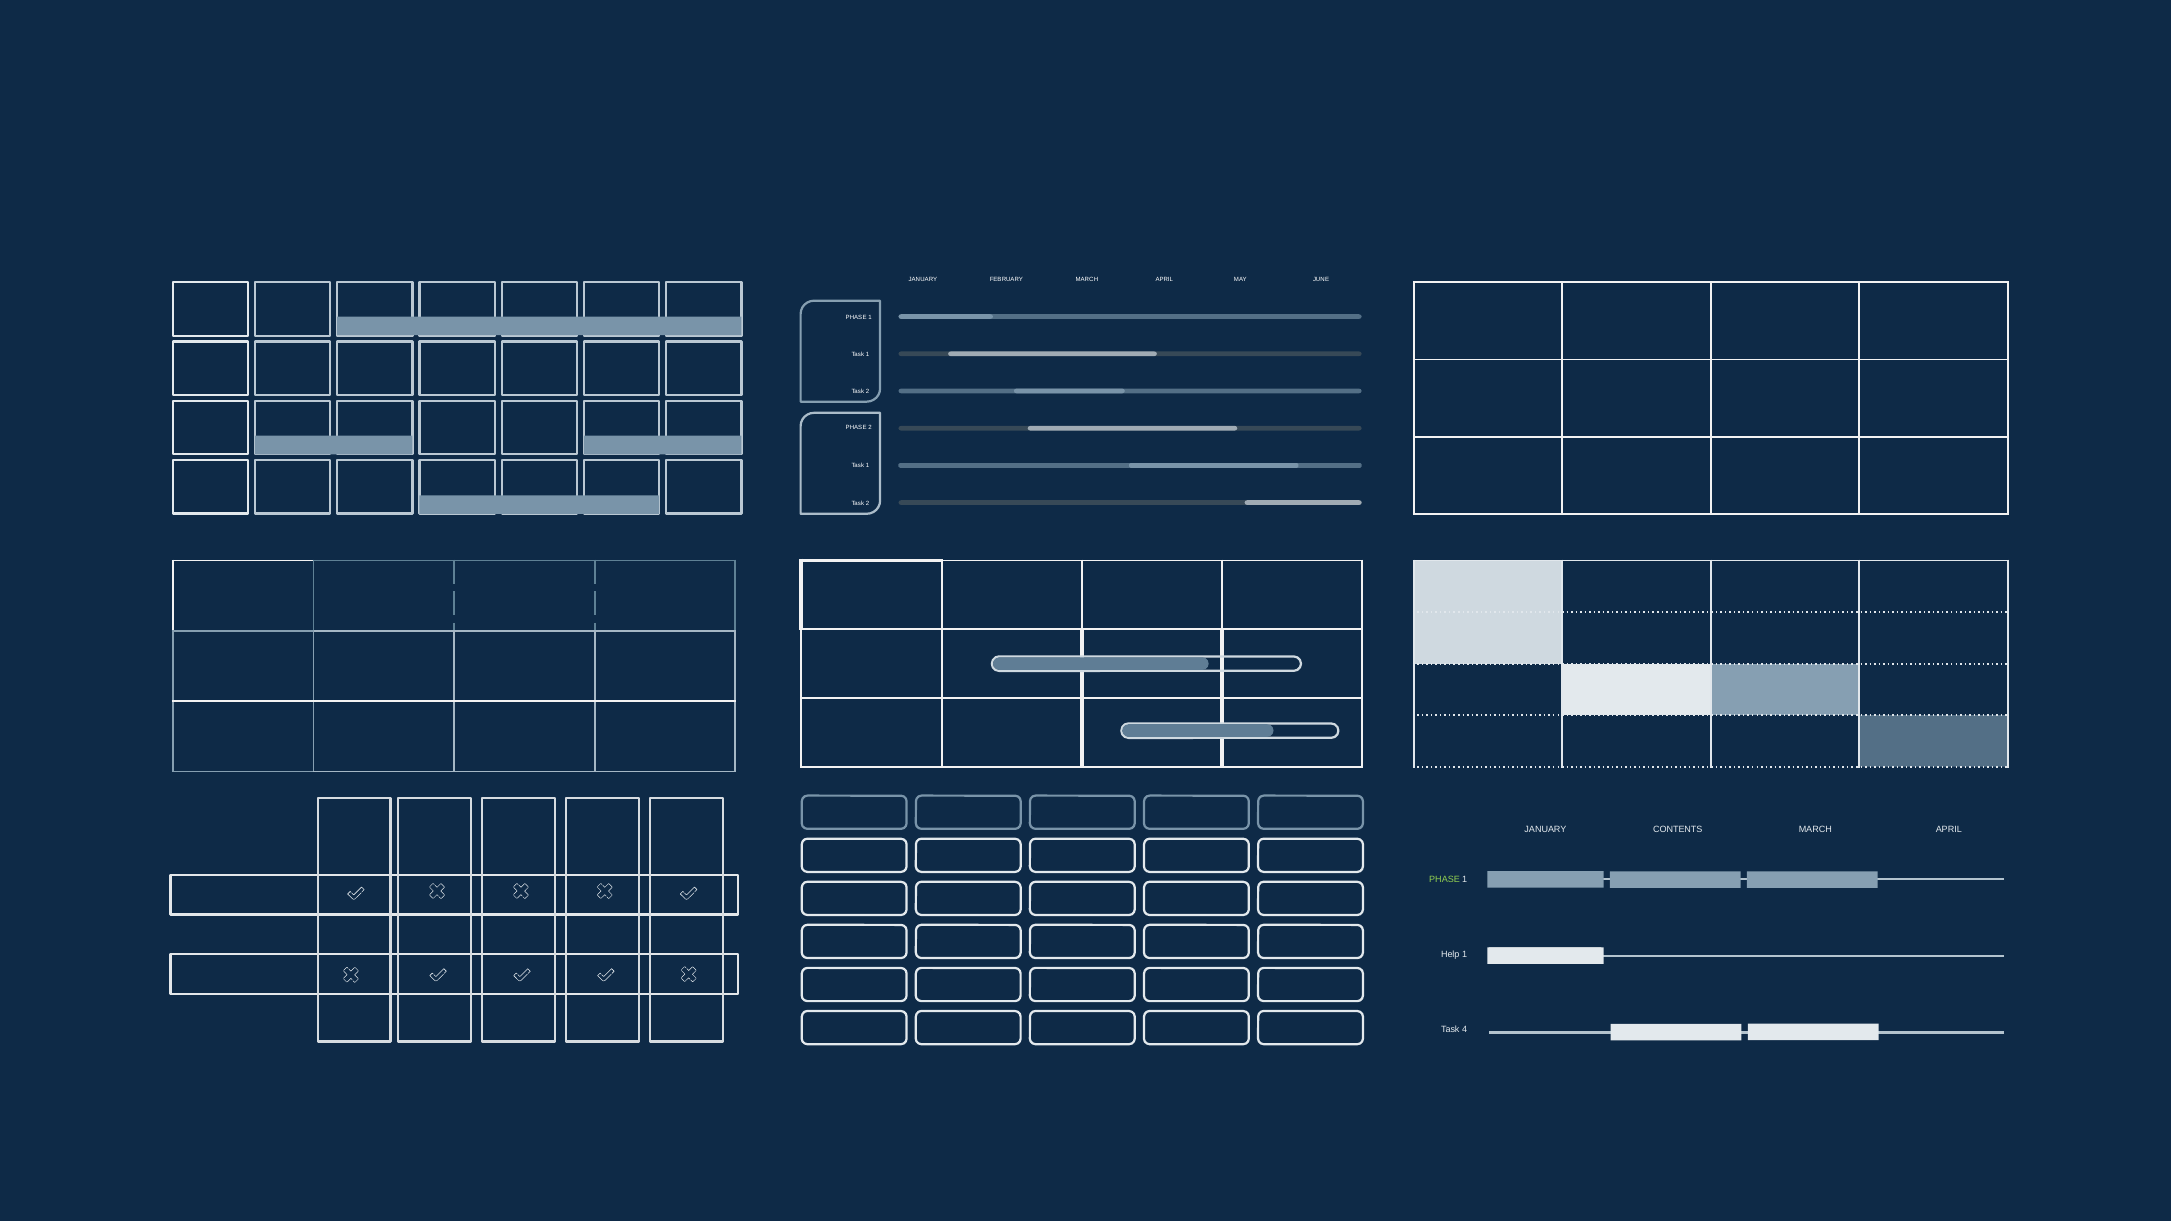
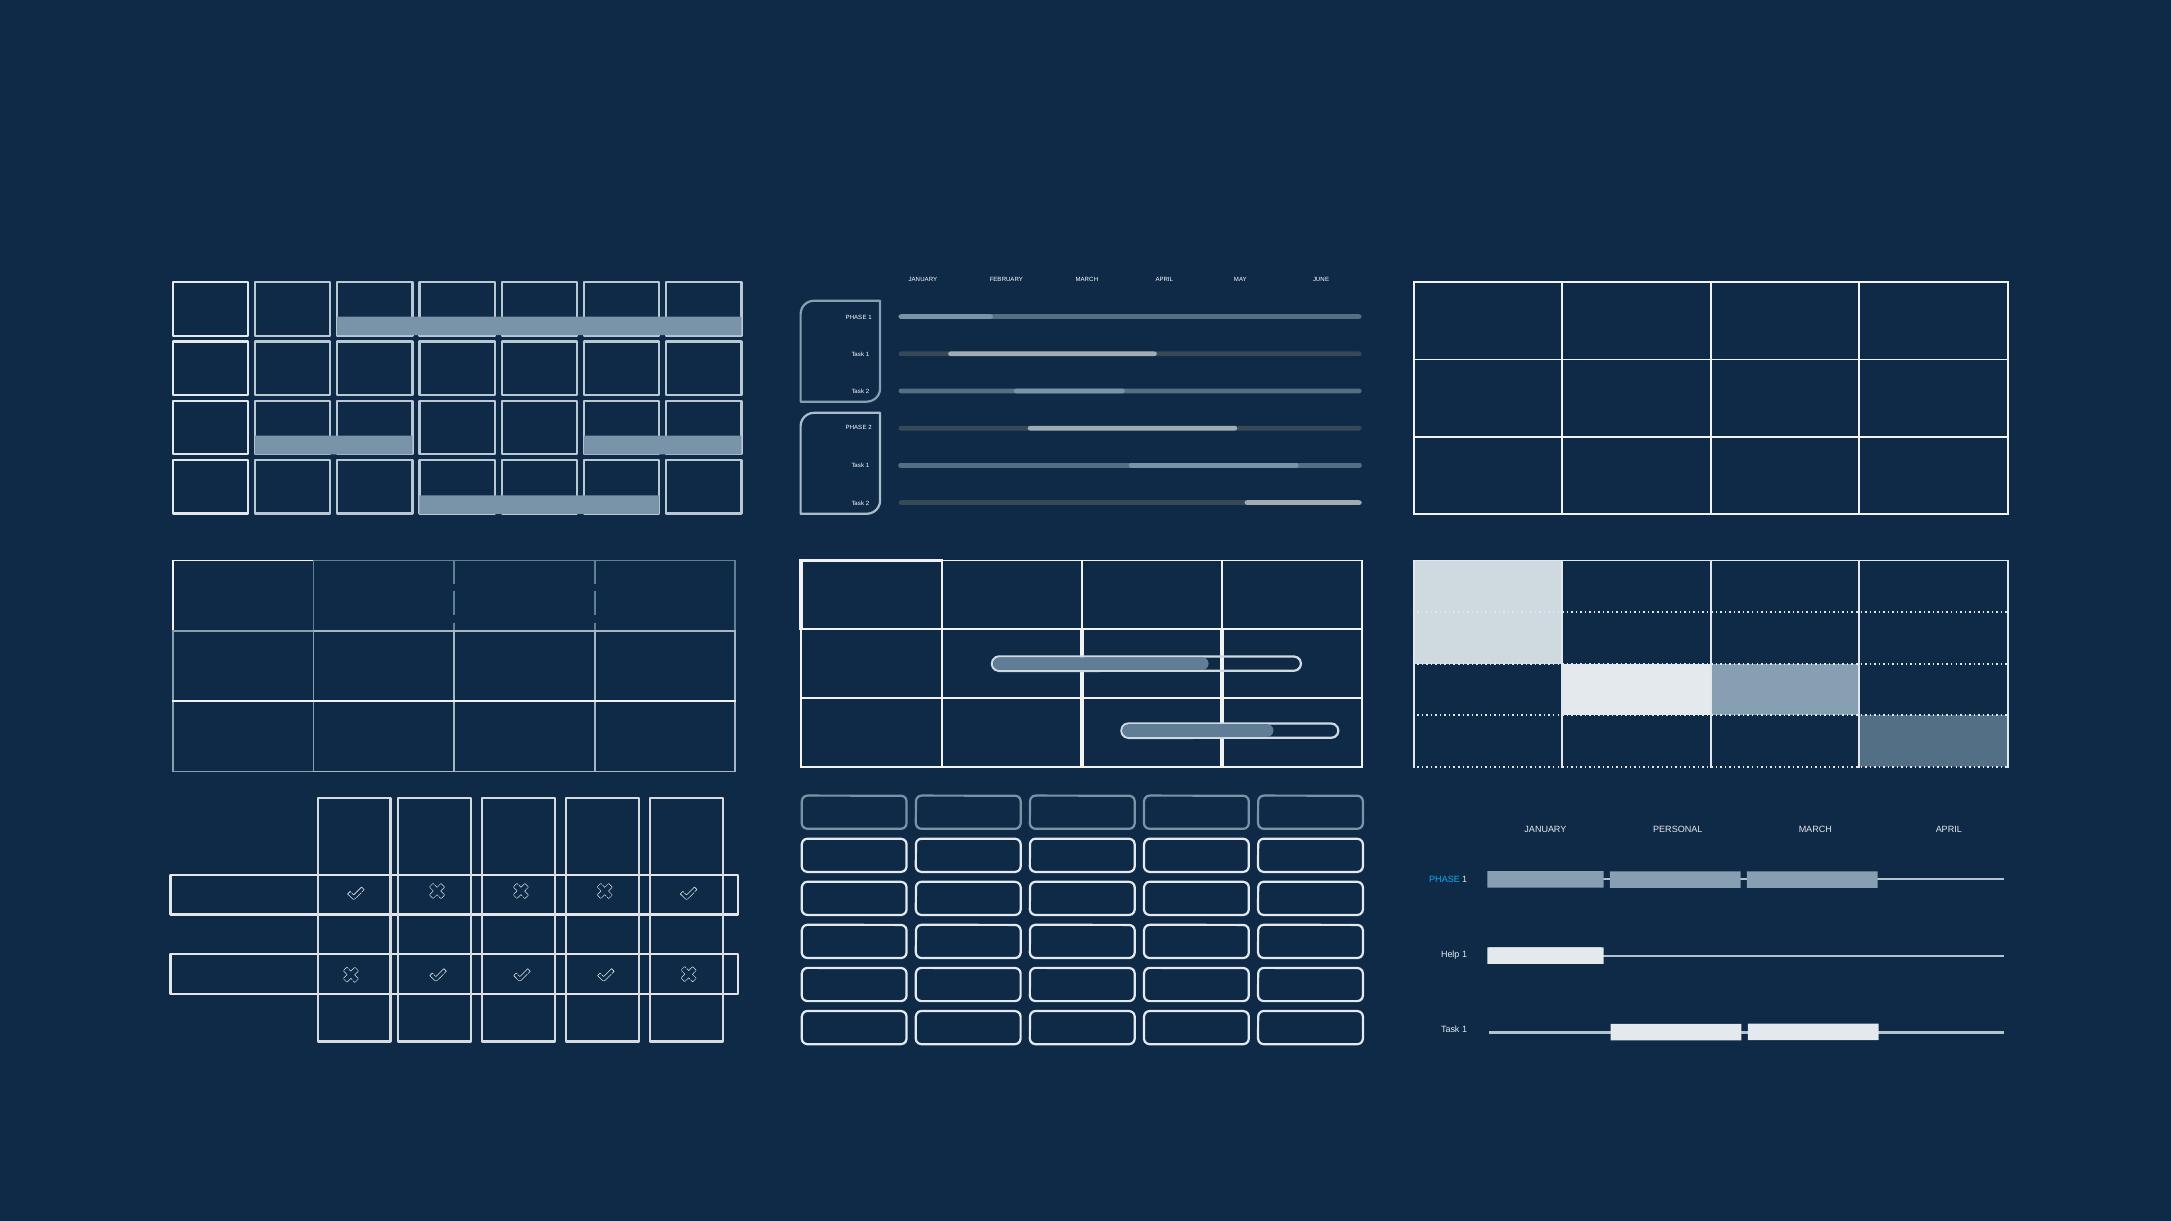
CONTENTS: CONTENTS -> PERSONAL
PHASE at (1445, 880) colour: light green -> light blue
4 at (1465, 1030): 4 -> 1
